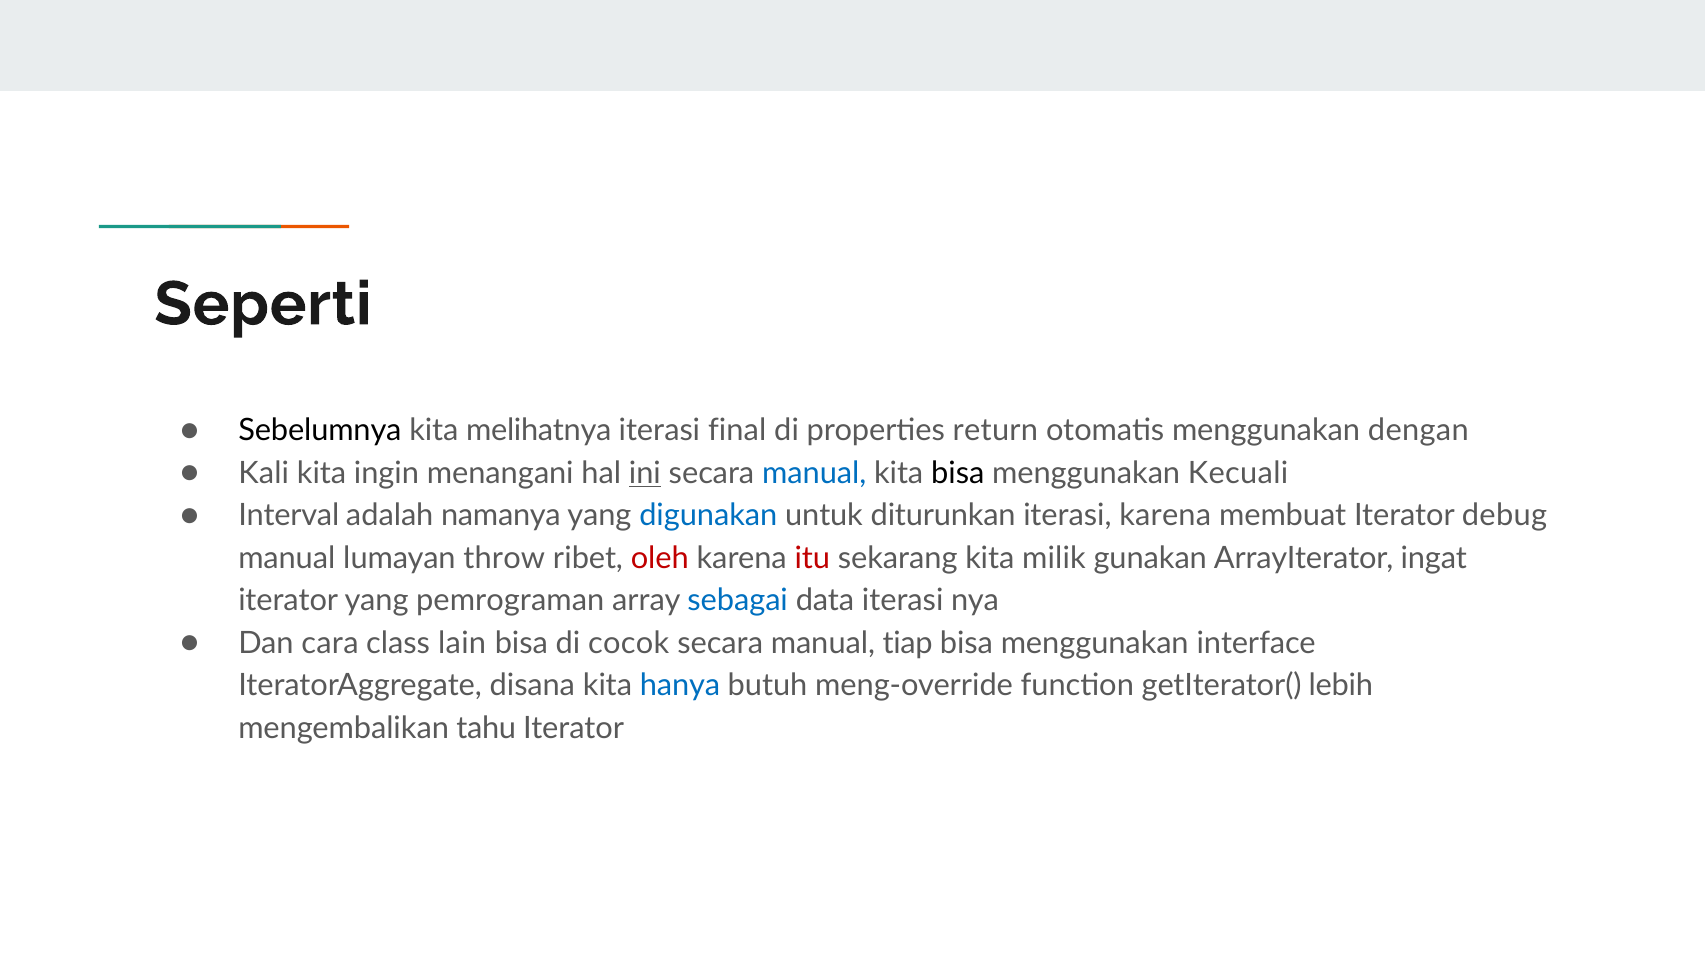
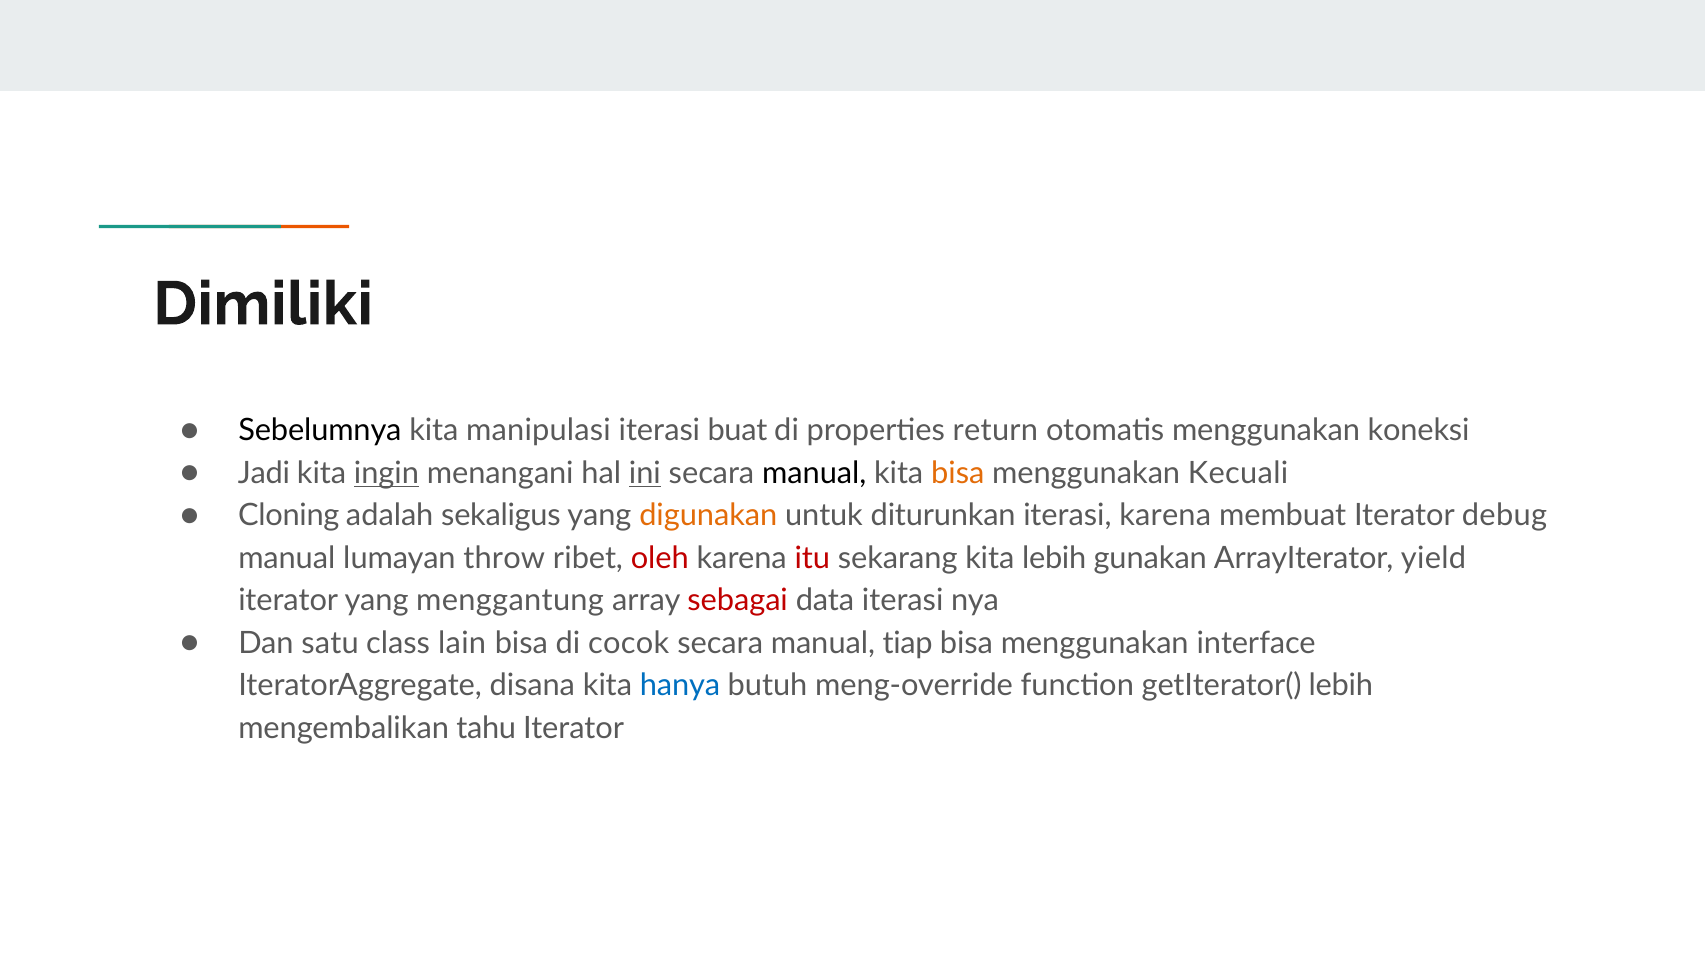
Seperti: Seperti -> Dimiliki
melihatnya: melihatnya -> manipulasi
final: final -> buat
dengan: dengan -> koneksi
Kali: Kali -> Jadi
ingin underline: none -> present
manual at (814, 473) colour: blue -> black
bisa at (958, 473) colour: black -> orange
Interval: Interval -> Cloning
namanya: namanya -> sekaligus
digunakan colour: blue -> orange
kita milik: milik -> lebih
ingat: ingat -> yield
pemrograman: pemrograman -> menggantung
sebagai colour: blue -> red
cara: cara -> satu
